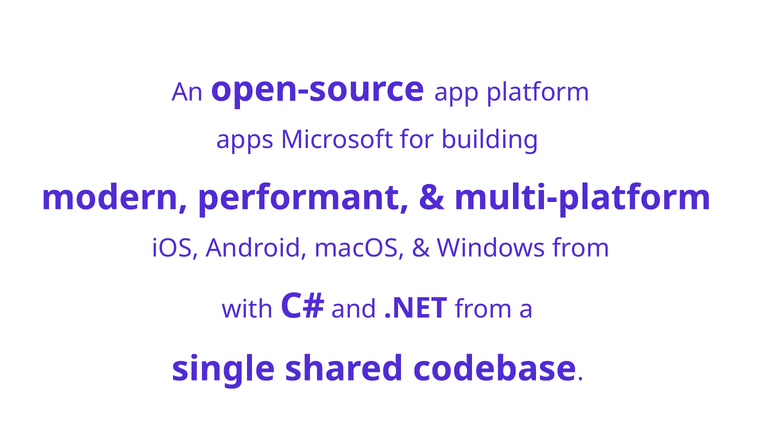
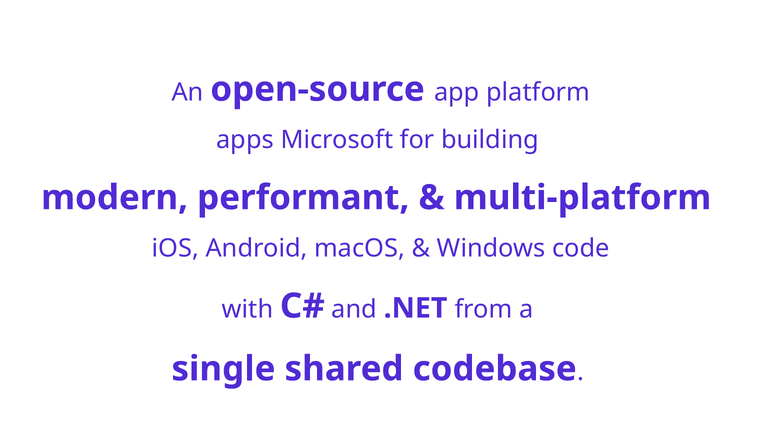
Windows from: from -> code
